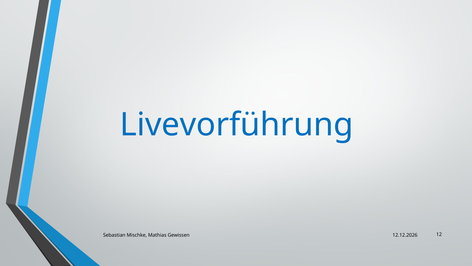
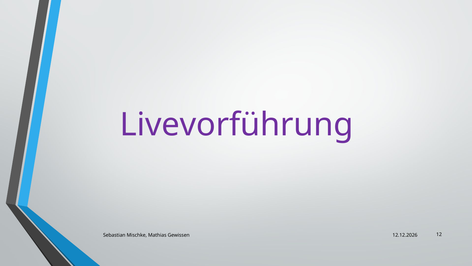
Livevorführung colour: blue -> purple
